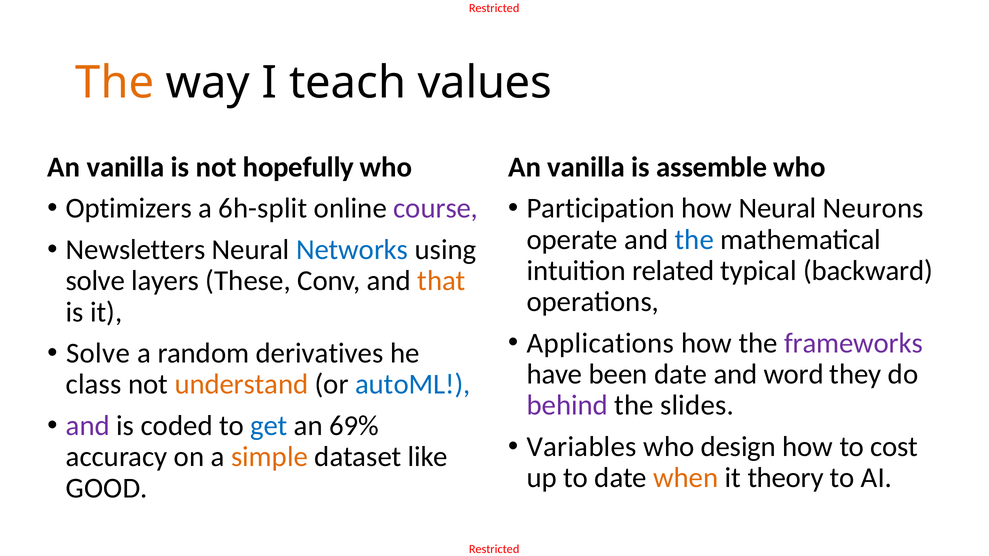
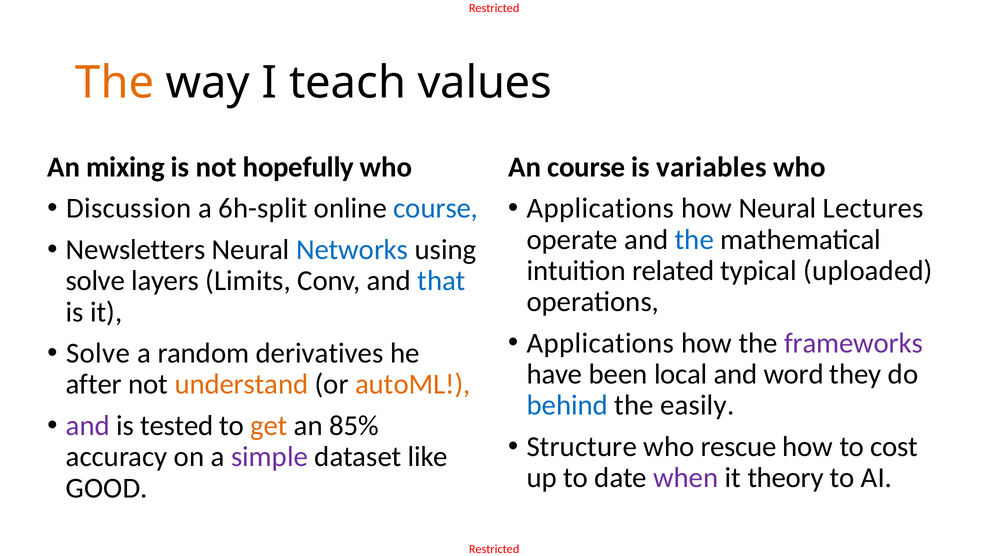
vanilla at (125, 167): vanilla -> mixing
vanilla at (586, 167): vanilla -> course
assemble: assemble -> variables
Optimizers: Optimizers -> Discussion
course at (436, 209) colour: purple -> blue
Participation at (601, 209): Participation -> Applications
Neurons: Neurons -> Lectures
backward: backward -> uploaded
These: These -> Limits
that colour: orange -> blue
been date: date -> local
class: class -> after
autoML colour: blue -> orange
behind colour: purple -> blue
slides: slides -> easily
coded: coded -> tested
get colour: blue -> orange
69%: 69% -> 85%
Variables: Variables -> Structure
design: design -> rescue
simple colour: orange -> purple
when colour: orange -> purple
